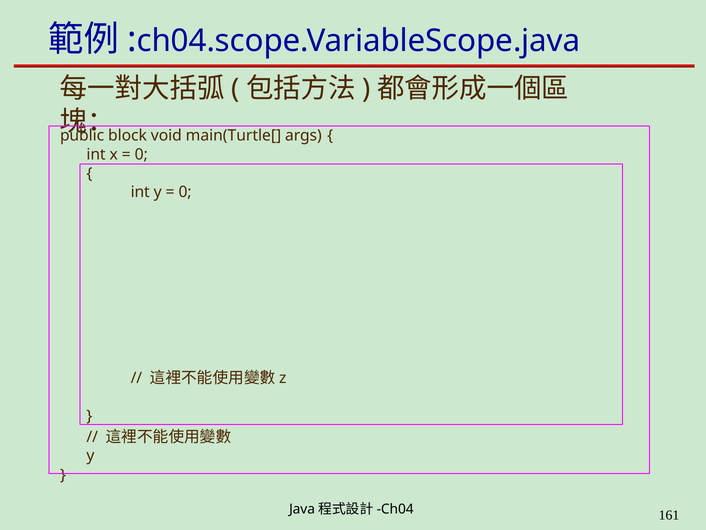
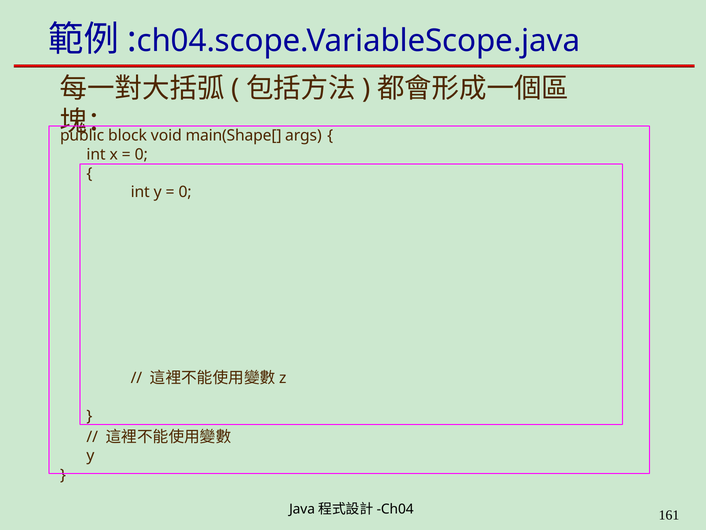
main(Turtle[: main(Turtle[ -> main(Shape[
